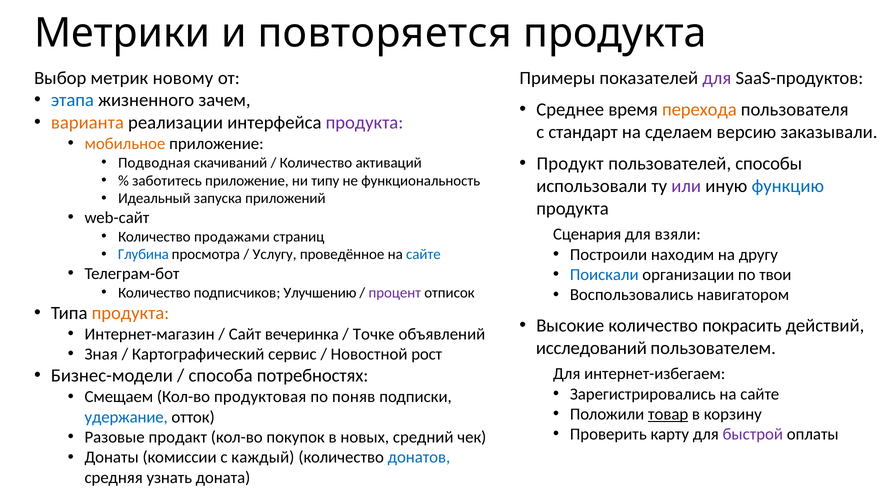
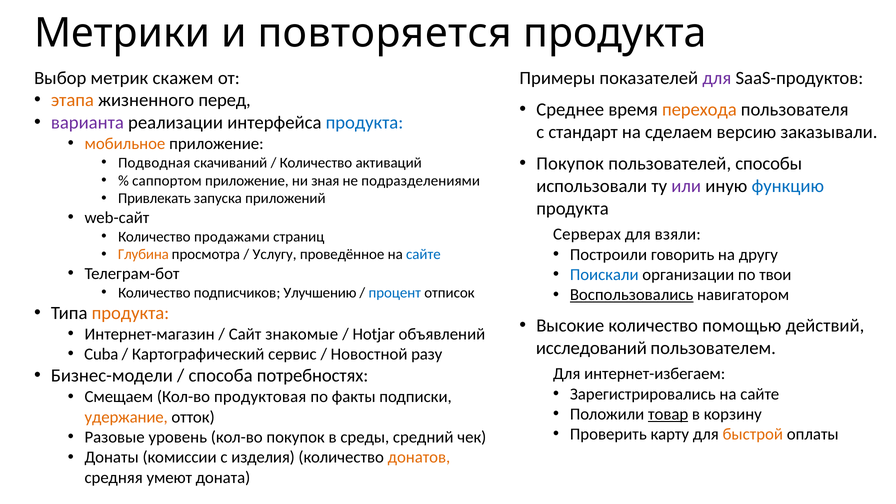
новому: новому -> скажем
этапа colour: blue -> orange
зачем: зачем -> перед
варианта colour: orange -> purple
продукта at (364, 123) colour: purple -> blue
Продукт at (570, 164): Продукт -> Покупок
заботитесь: заботитесь -> саппортом
типу: типу -> зная
функциональность: функциональность -> подразделениями
Идеальный: Идеальный -> Привлекать
Сценария: Сценария -> Серверах
находим: находим -> говорить
Глубина colour: blue -> orange
процент colour: purple -> blue
Воспользовались underline: none -> present
покрасить: покрасить -> помощью
вечеринка: вечеринка -> знакомые
Точке: Точке -> Hotjar
Зная: Зная -> Cuba
рост: рост -> разу
поняв: поняв -> факты
удержание colour: blue -> orange
быстрой colour: purple -> orange
продакт: продакт -> уровень
новых: новых -> среды
каждый: каждый -> изделия
донатов colour: blue -> orange
узнать: узнать -> умеют
